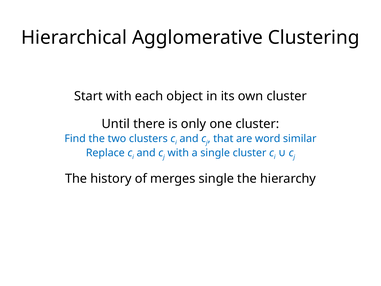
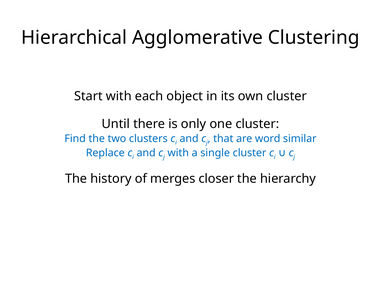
merges single: single -> closer
